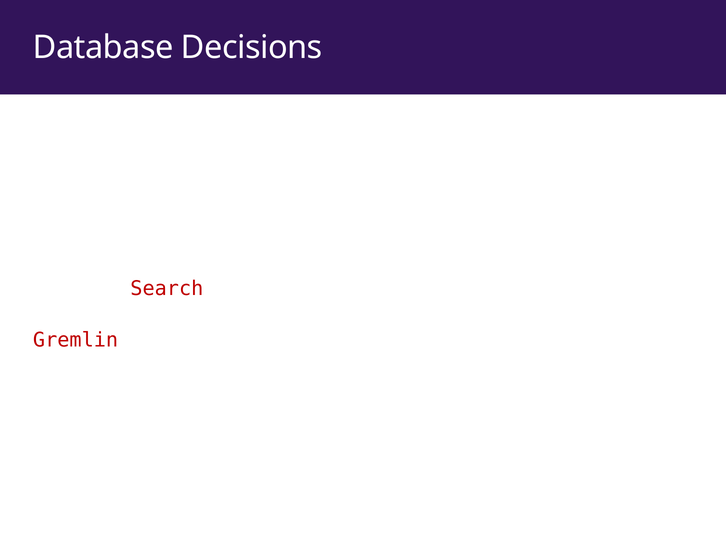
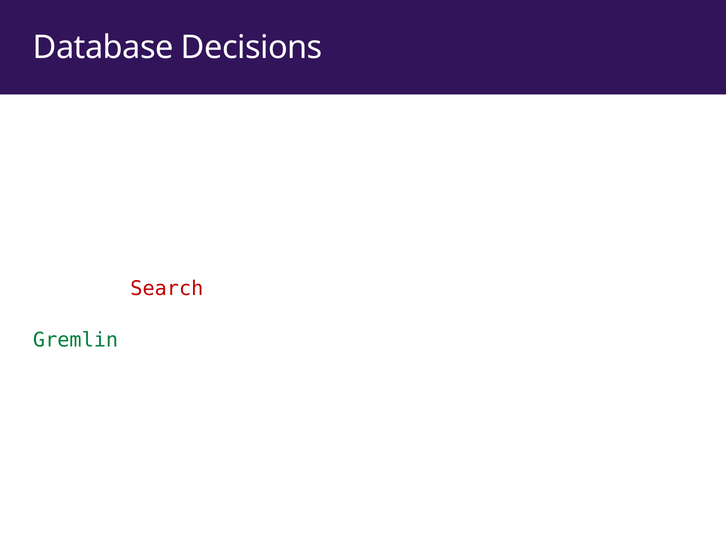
Gremlin colour: red -> green
